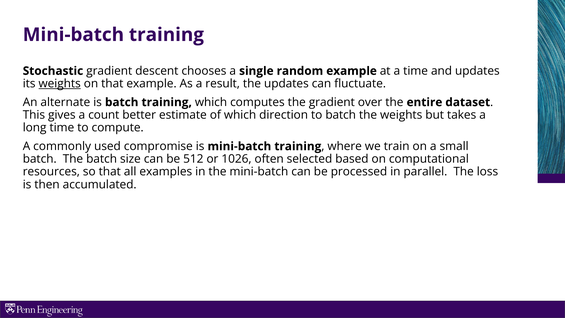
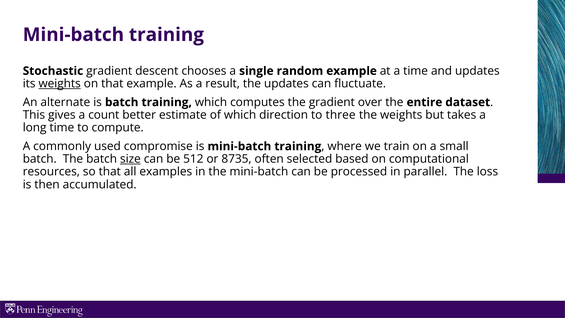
to batch: batch -> three
size underline: none -> present
1026: 1026 -> 8735
